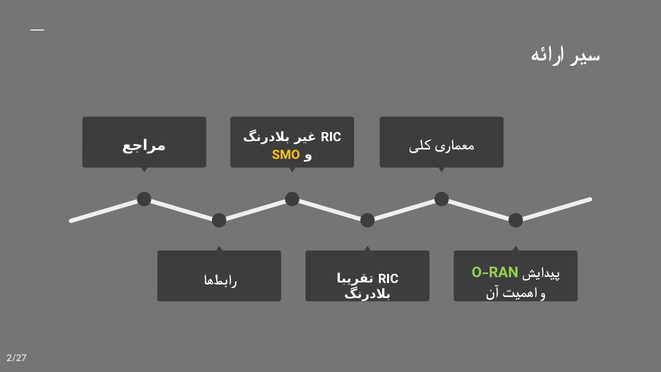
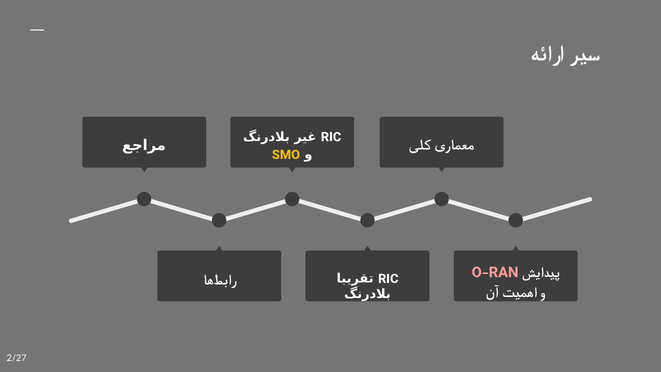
O-RAN colour: light green -> pink
